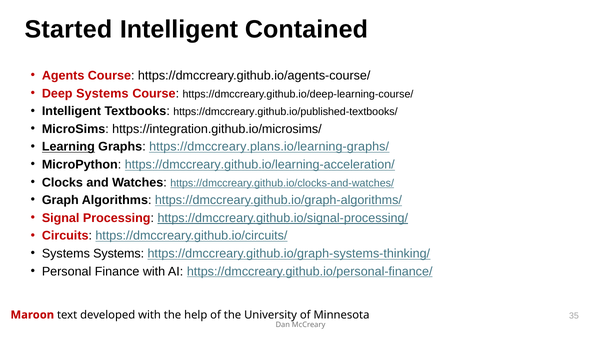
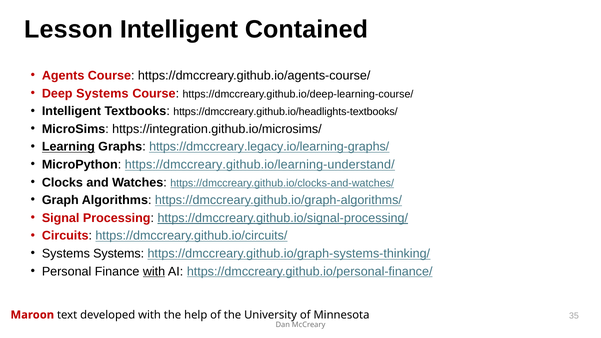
Started: Started -> Lesson
https://dmccreary.github.io/published-textbooks/: https://dmccreary.github.io/published-textbooks/ -> https://dmccreary.github.io/headlights-textbooks/
https://dmccreary.plans.io/learning-graphs/: https://dmccreary.plans.io/learning-graphs/ -> https://dmccreary.legacy.io/learning-graphs/
https://dmccreary.github.io/learning-acceleration/: https://dmccreary.github.io/learning-acceleration/ -> https://dmccreary.github.io/learning-understand/
with at (154, 271) underline: none -> present
